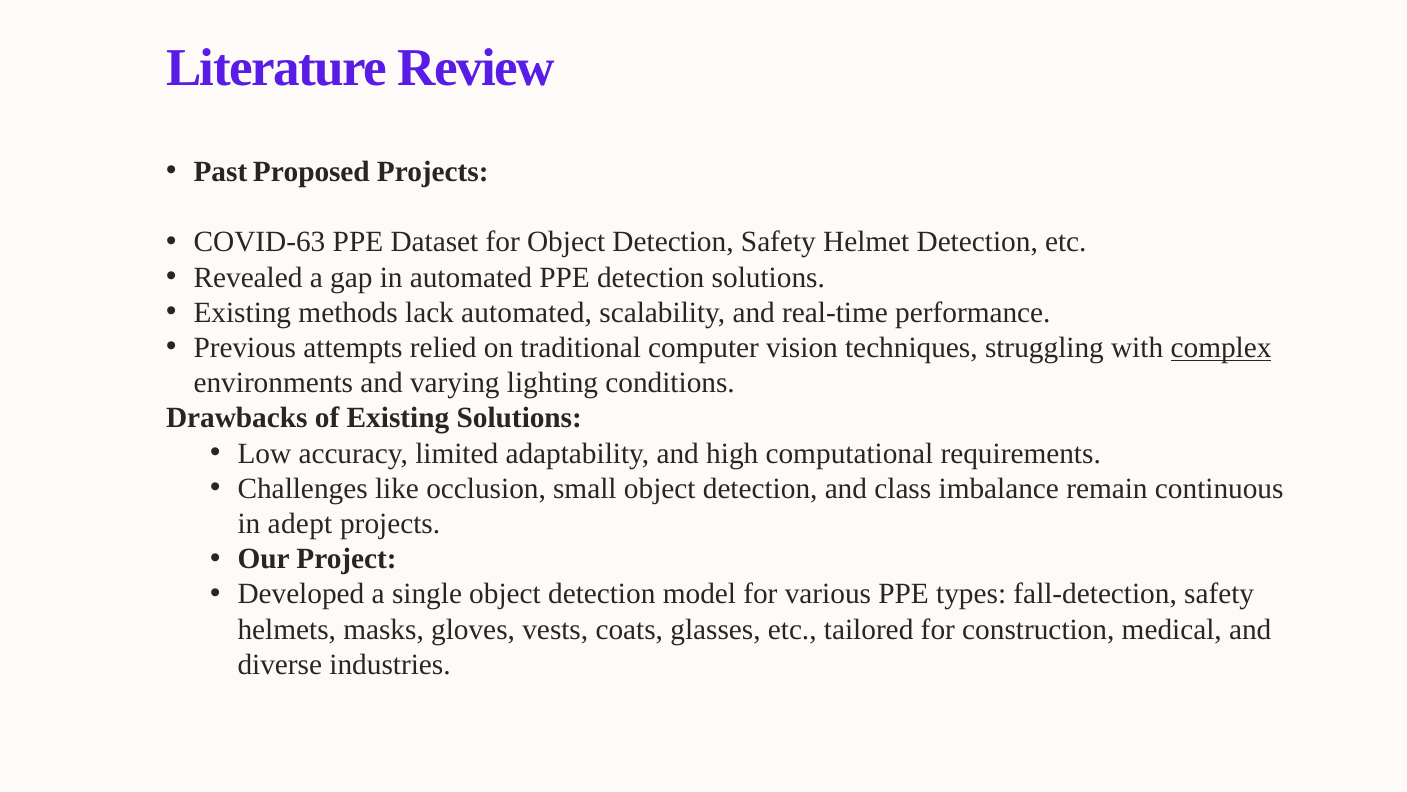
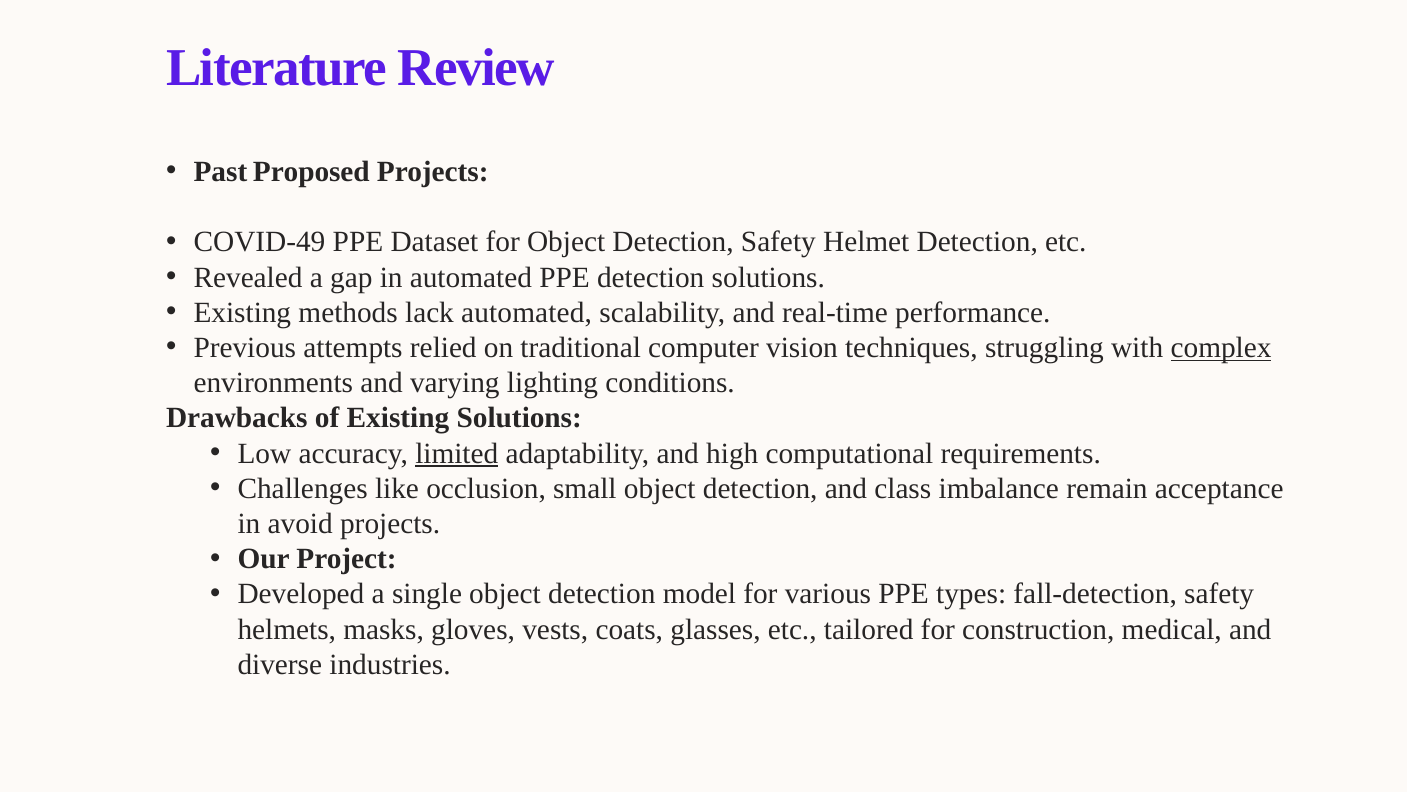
COVID-63: COVID-63 -> COVID-49
limited underline: none -> present
continuous: continuous -> acceptance
adept: adept -> avoid
